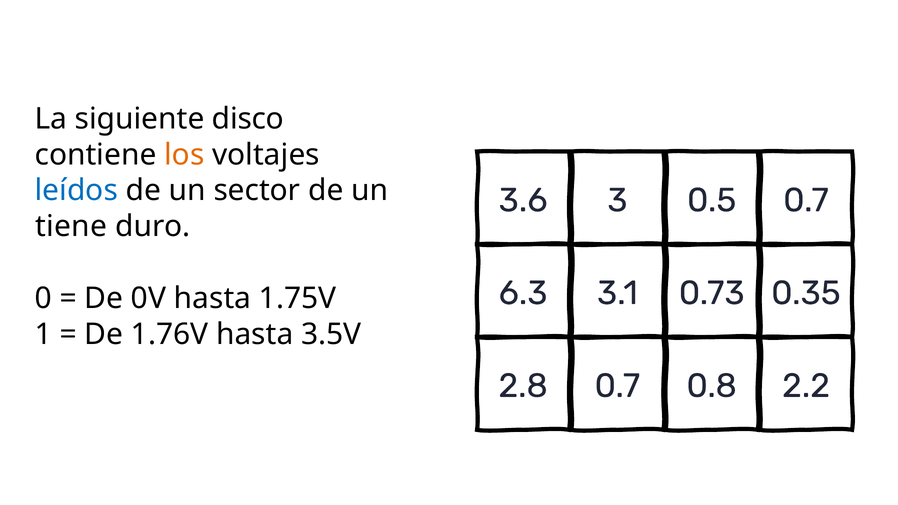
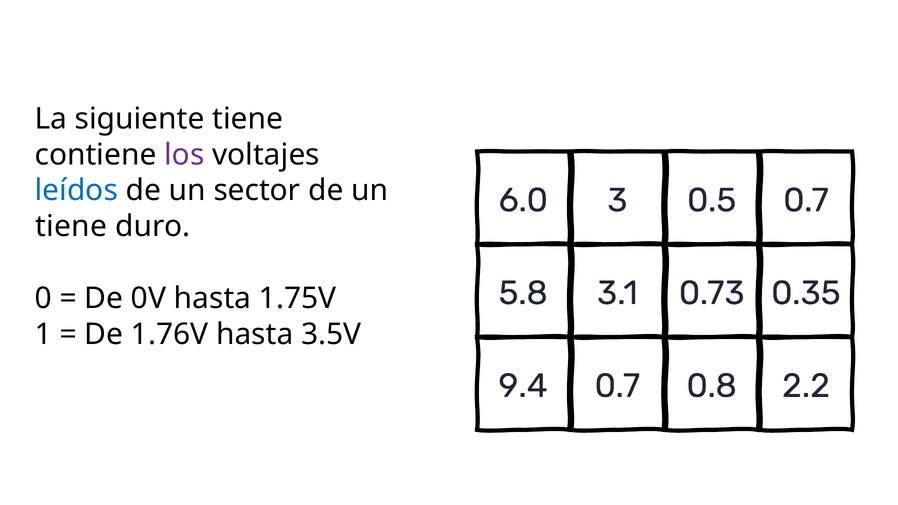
siguiente disco: disco -> tiene
los colour: orange -> purple
3.6: 3.6 -> 6.0
6.3: 6.3 -> 5.8
2.8: 2.8 -> 9.4
